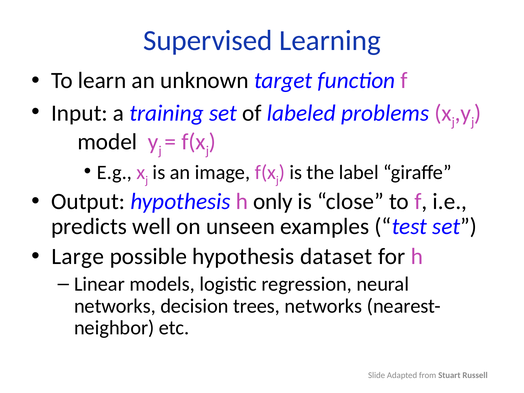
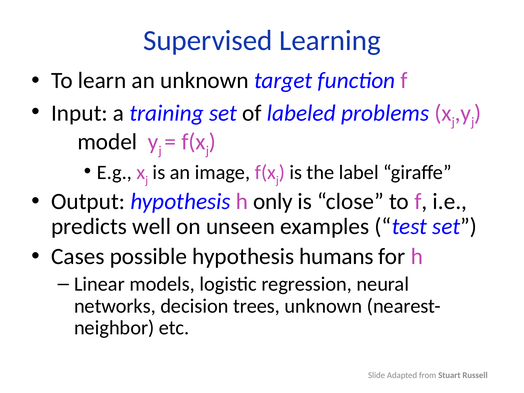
Large: Large -> Cases
dataset: dataset -> humans
trees networks: networks -> unknown
